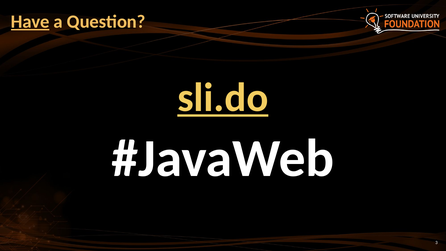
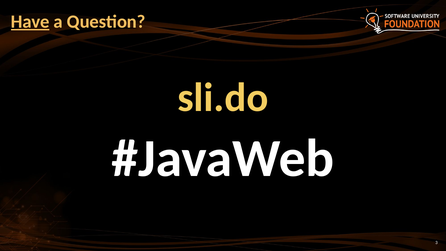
sli.do underline: present -> none
